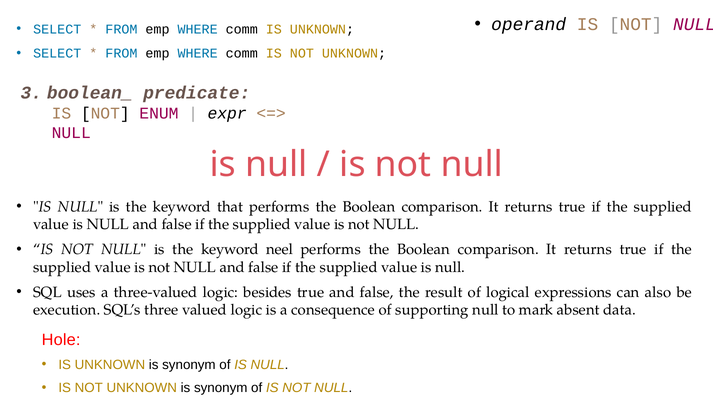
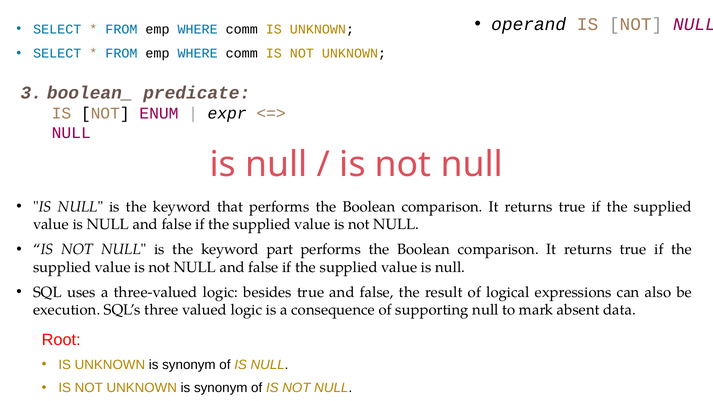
neel: neel -> part
Hole: Hole -> Root
